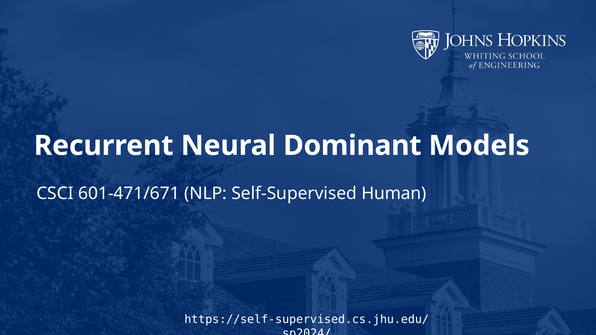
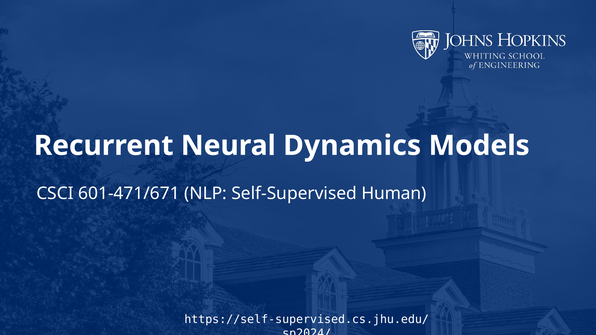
Dominant: Dominant -> Dynamics
